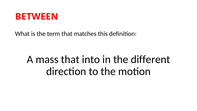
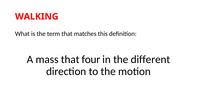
BETWEEN: BETWEEN -> WALKING
into: into -> four
